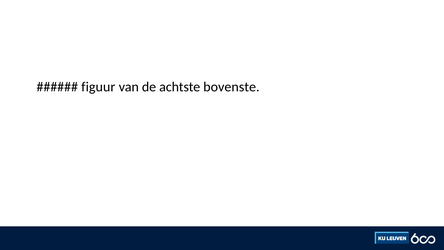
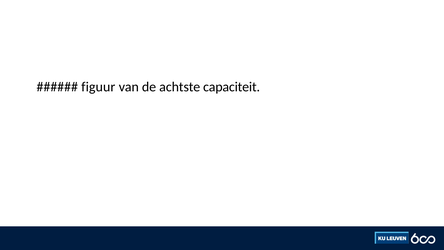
bovenste: bovenste -> capaciteit
